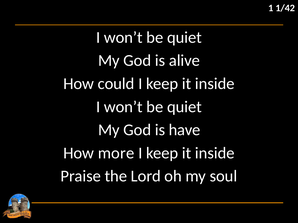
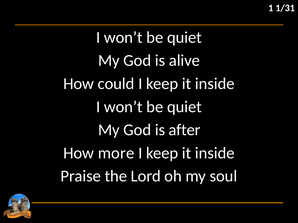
1/42: 1/42 -> 1/31
have: have -> after
